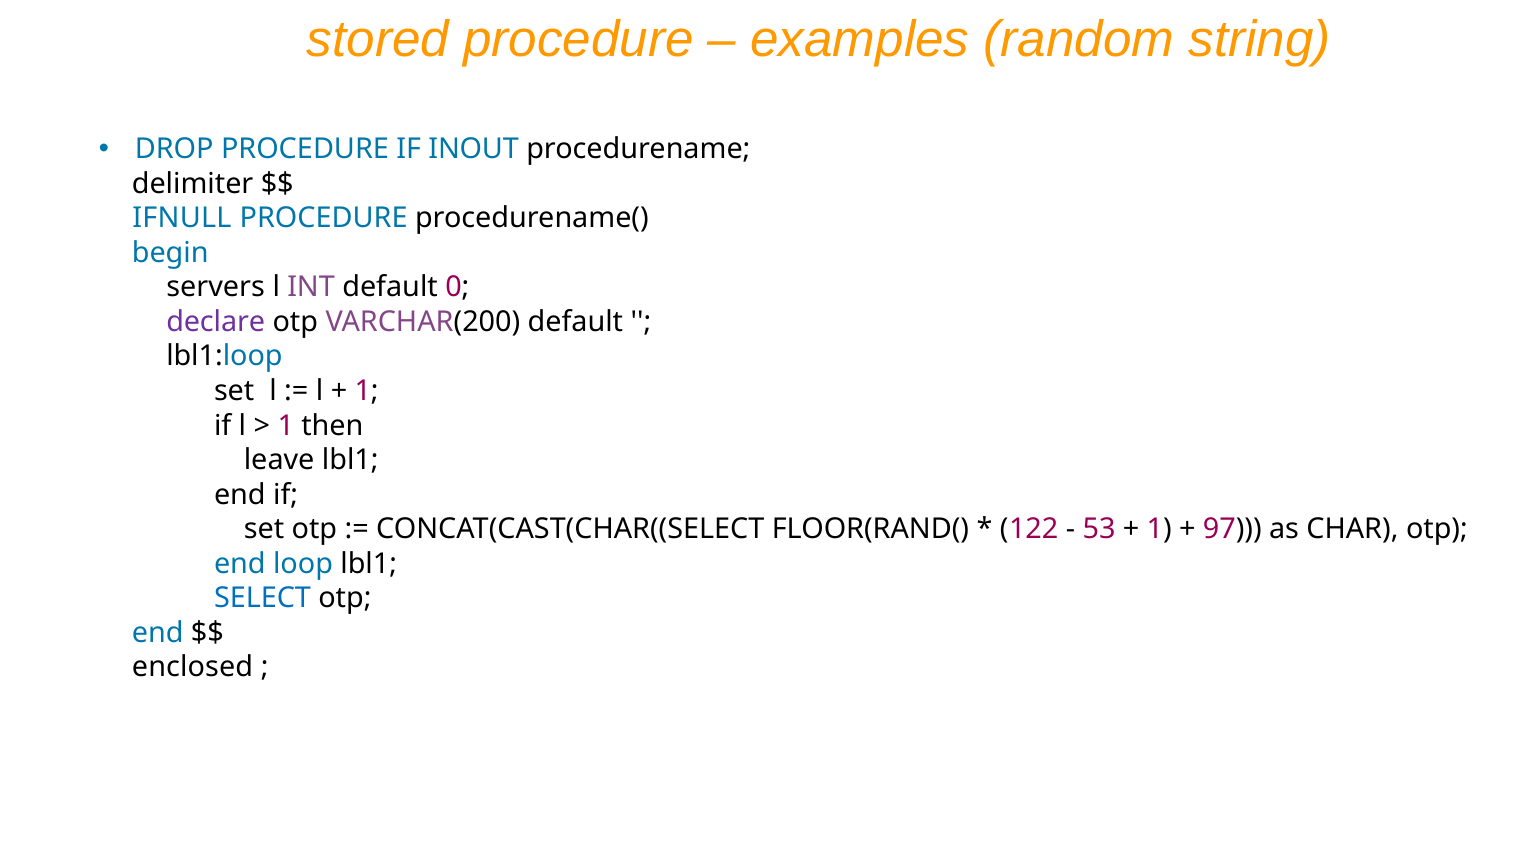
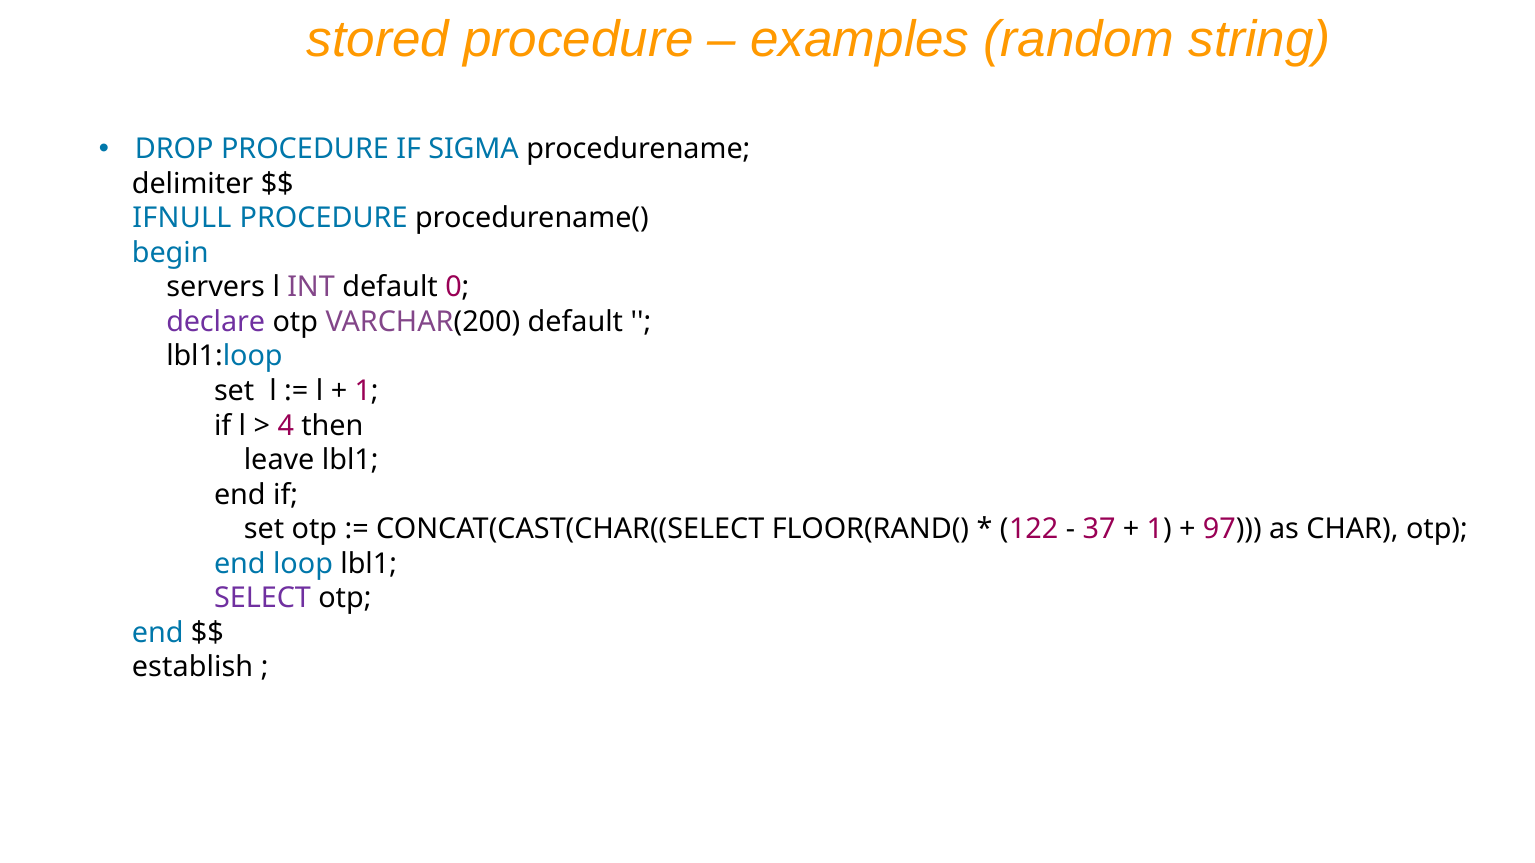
INOUT: INOUT -> SIGMA
1 at (286, 426): 1 -> 4
53: 53 -> 37
SELECT colour: blue -> purple
enclosed: enclosed -> establish
